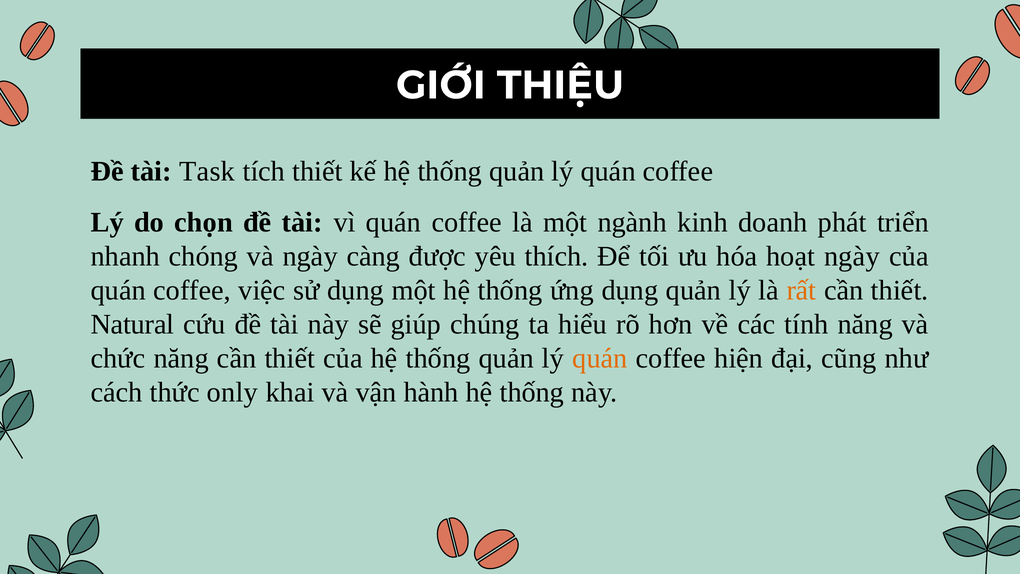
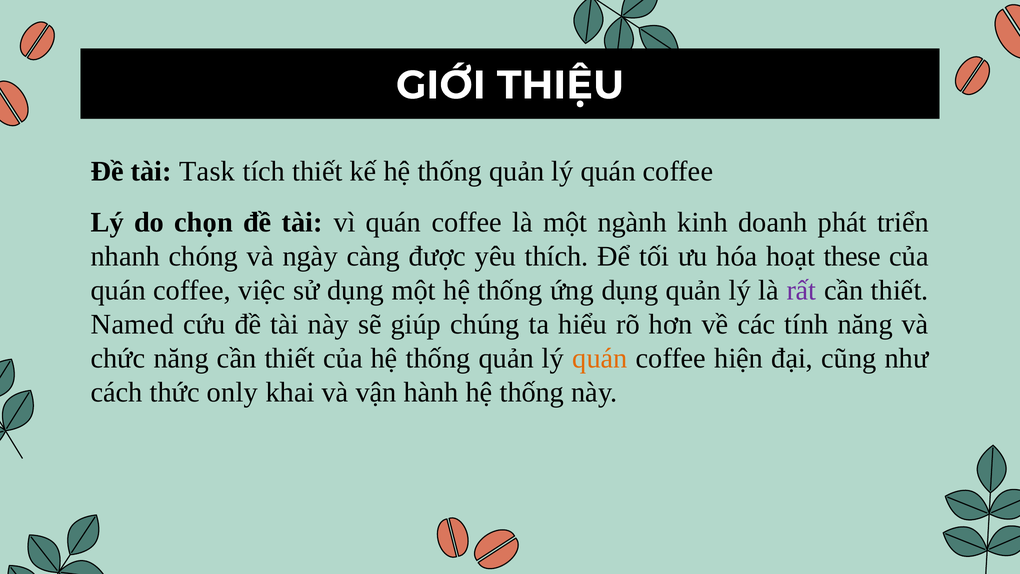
hoạt ngày: ngày -> these
rất colour: orange -> purple
Natural: Natural -> Named
